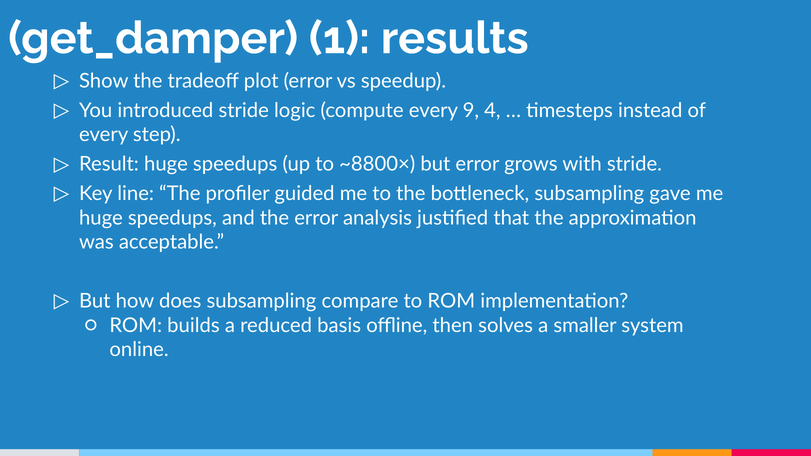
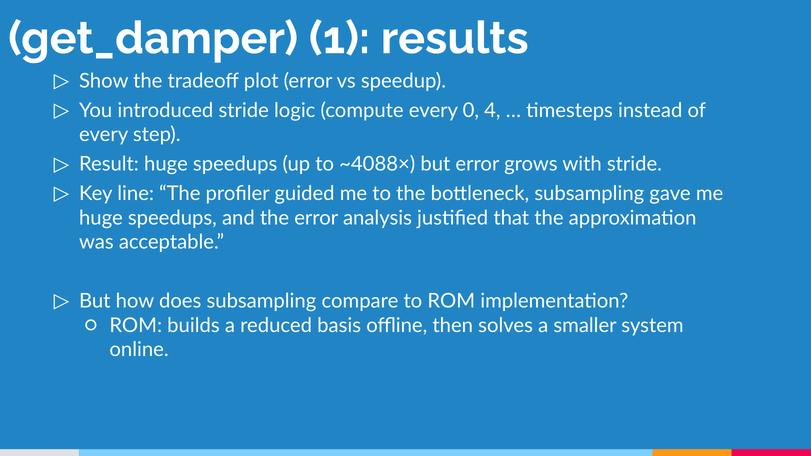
9: 9 -> 0
~8800×: ~8800× -> ~4088×
